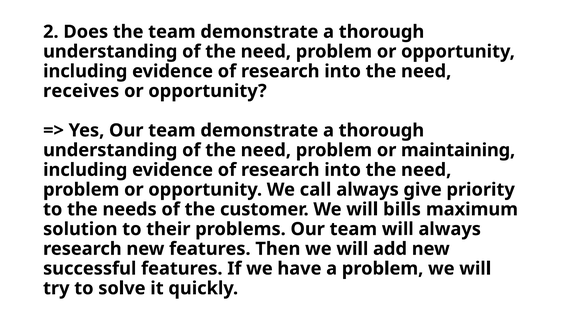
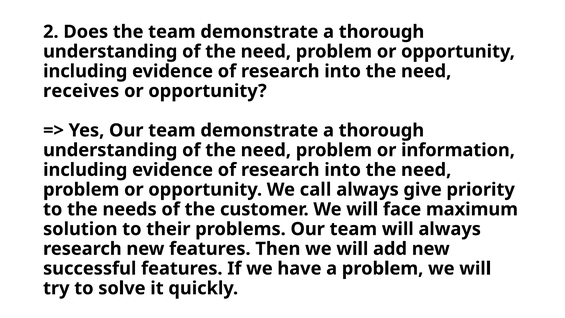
maintaining: maintaining -> information
bills: bills -> face
